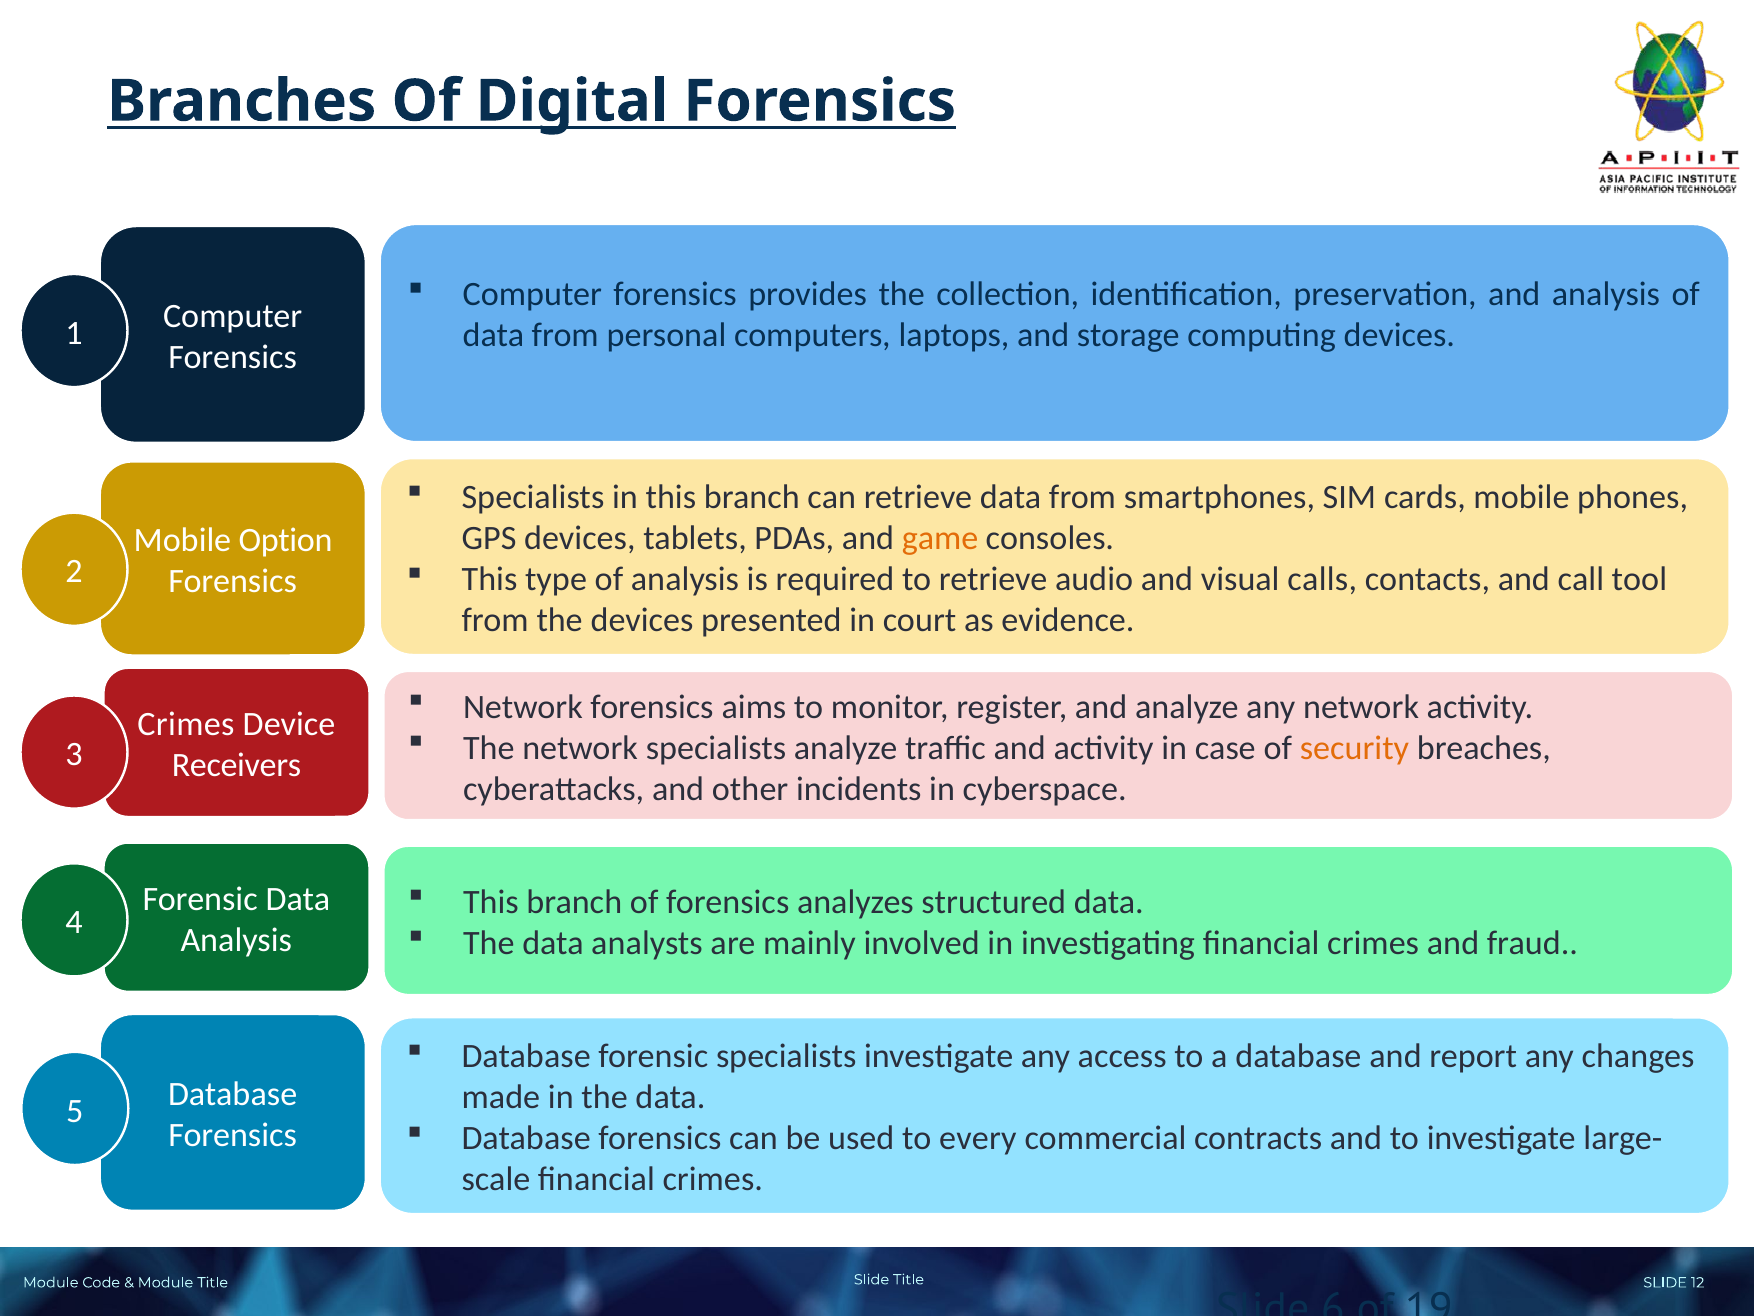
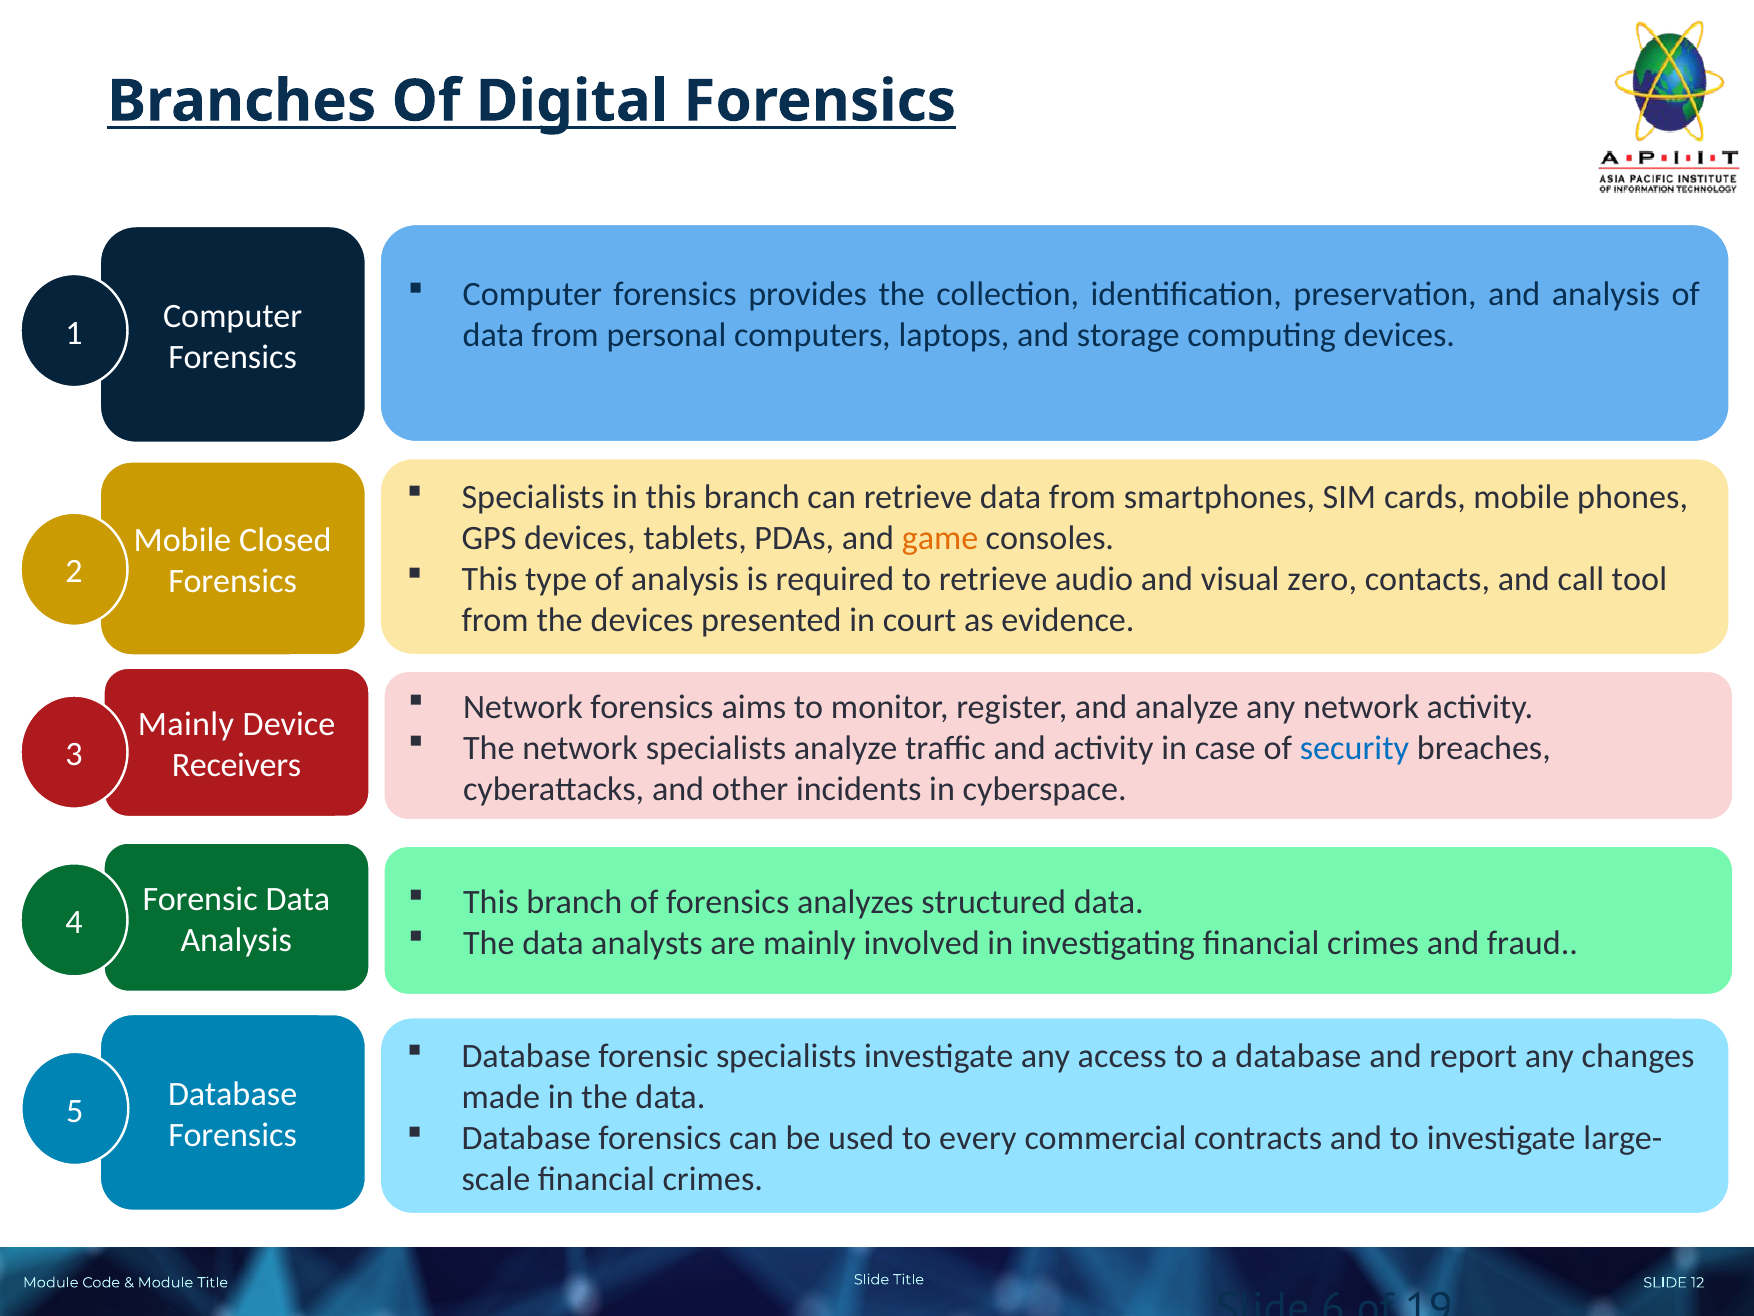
Option: Option -> Closed
calls: calls -> zero
Crimes at (186, 724): Crimes -> Mainly
security colour: orange -> blue
